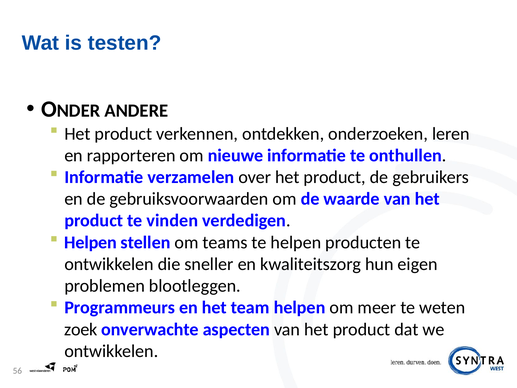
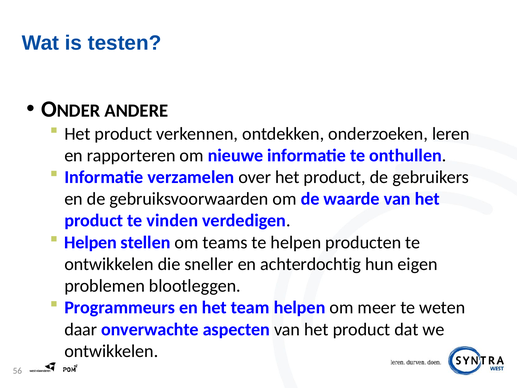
kwaliteitszorg: kwaliteitszorg -> achterdochtig
zoek: zoek -> daar
